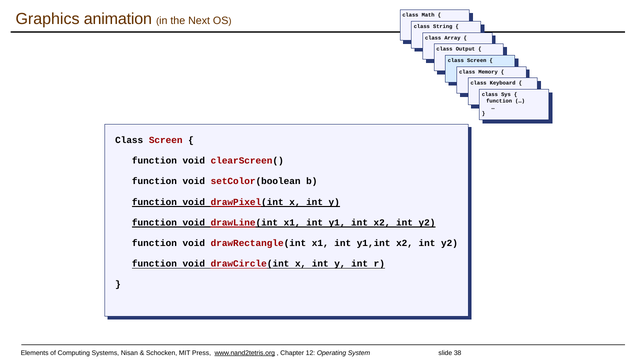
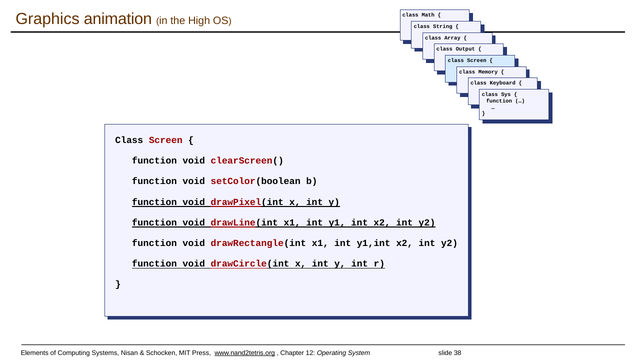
Next: Next -> High
